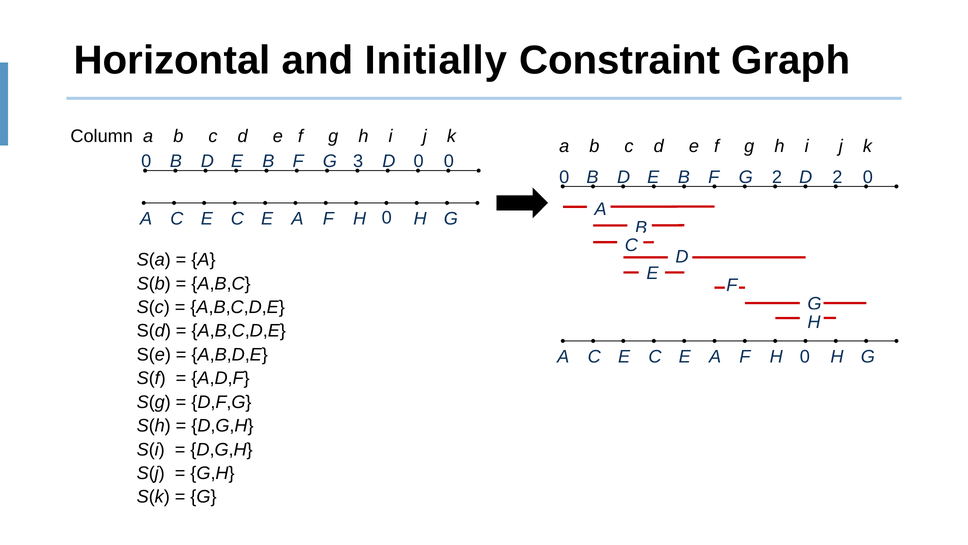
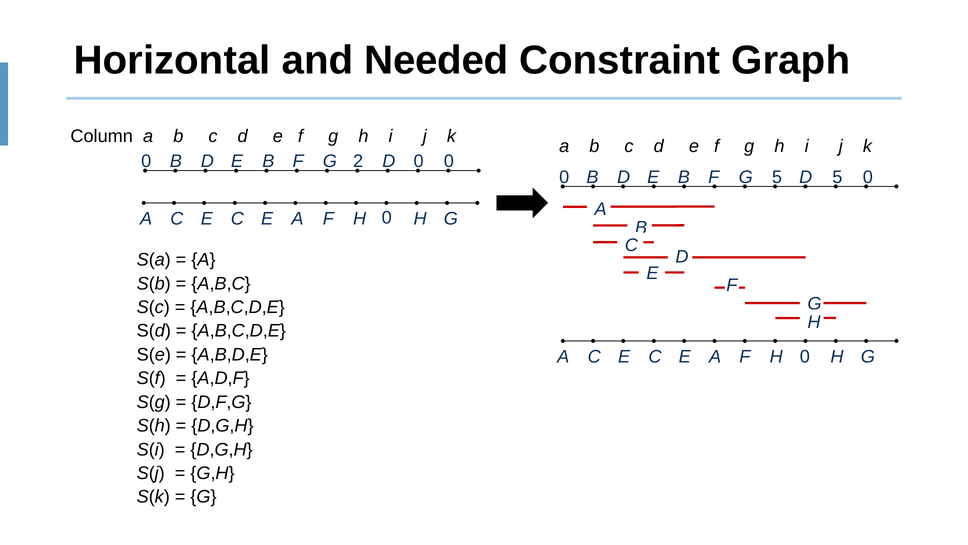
Initially: Initially -> Needed
3: 3 -> 2
F 2: 2 -> 5
D 2: 2 -> 5
